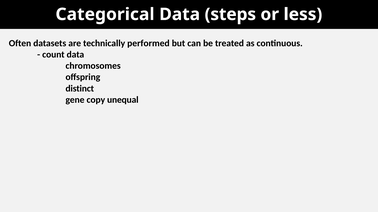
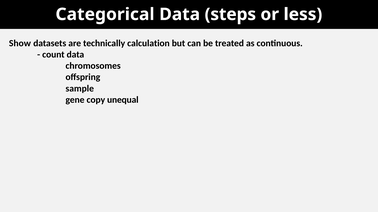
Often: Often -> Show
performed: performed -> calculation
distinct: distinct -> sample
